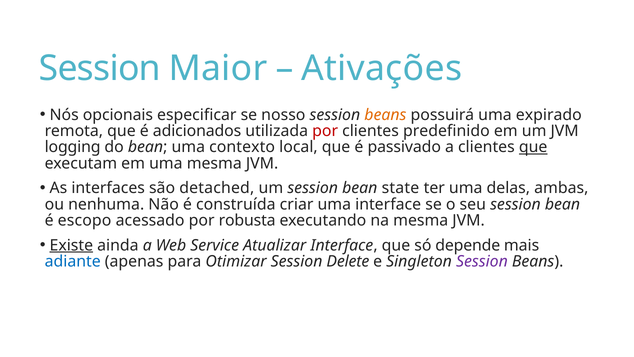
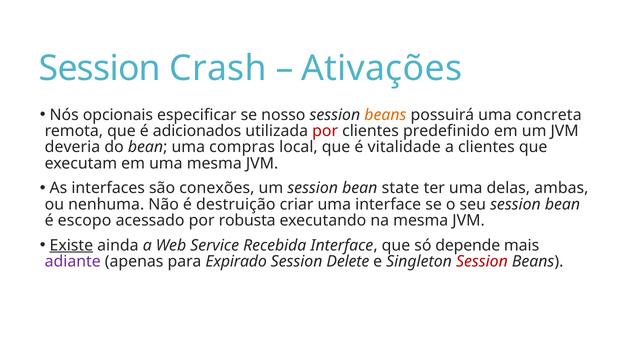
Maior: Maior -> Crash
expirado: expirado -> concreta
logging: logging -> deveria
contexto: contexto -> compras
passivado: passivado -> vitalidade
que at (533, 147) underline: present -> none
detached: detached -> conexões
construída: construída -> destruição
Atualizar: Atualizar -> Recebida
adiante colour: blue -> purple
Otimizar: Otimizar -> Expirado
Session at (482, 261) colour: purple -> red
